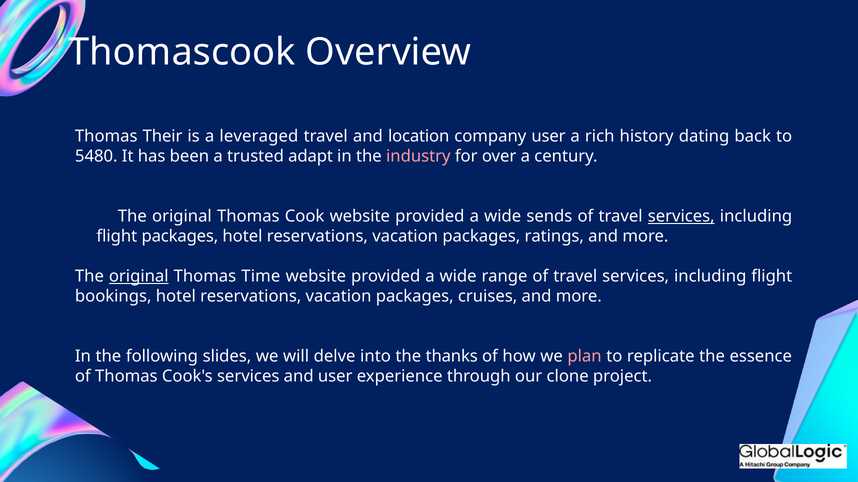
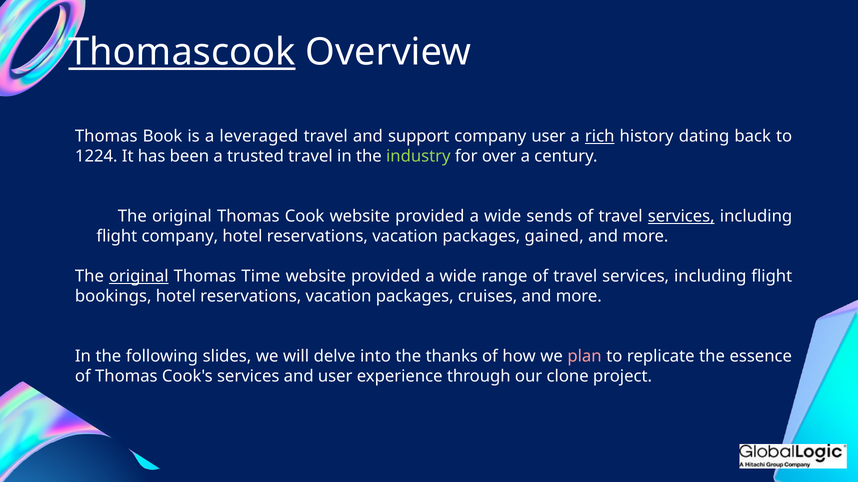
Thomascook underline: none -> present
Their: Their -> Book
location: location -> support
rich underline: none -> present
5480: 5480 -> 1224
trusted adapt: adapt -> travel
industry colour: pink -> light green
flight packages: packages -> company
ratings: ratings -> gained
